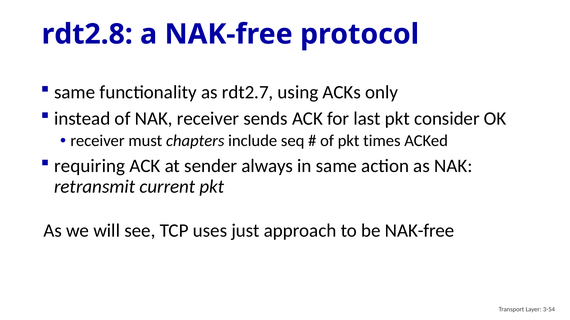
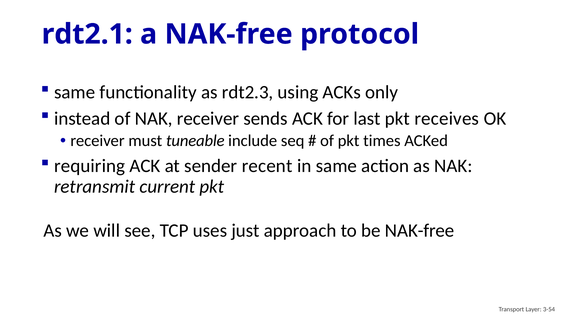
rdt2.8: rdt2.8 -> rdt2.1
rdt2.7: rdt2.7 -> rdt2.3
consider: consider -> receives
chapters: chapters -> tuneable
always: always -> recent
